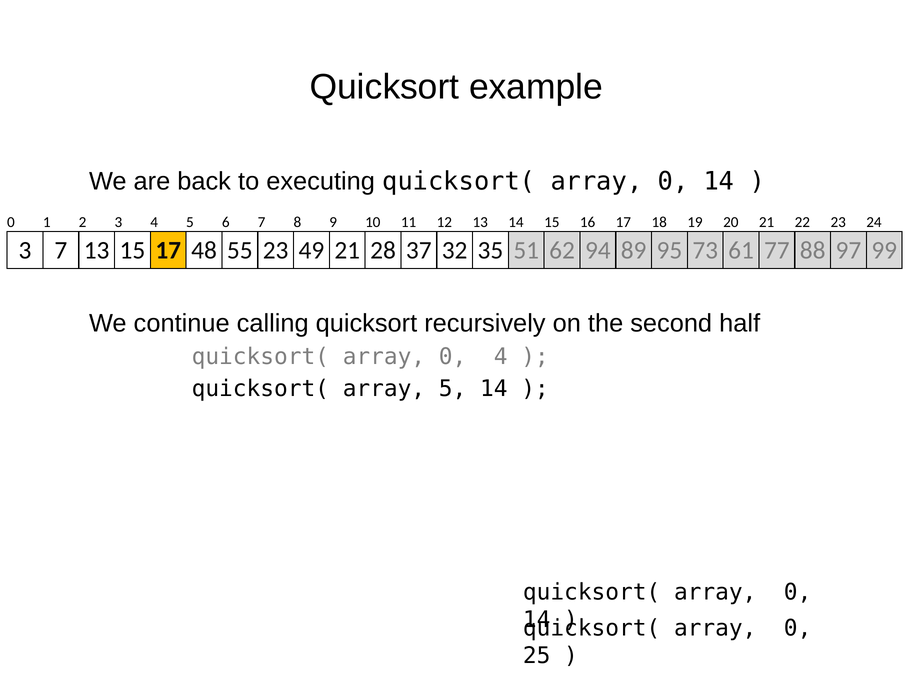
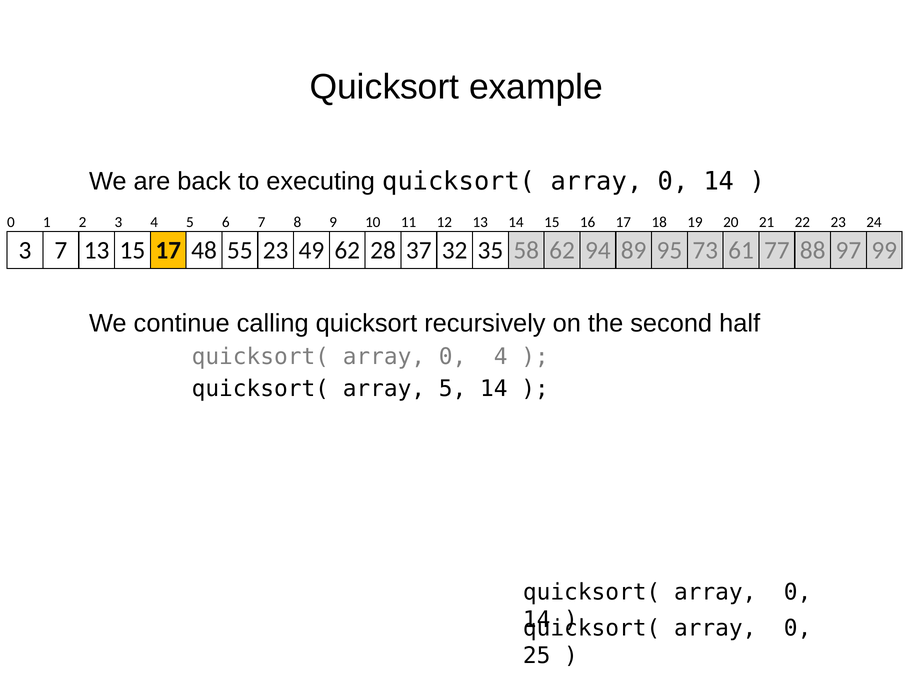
49 21: 21 -> 62
51: 51 -> 58
